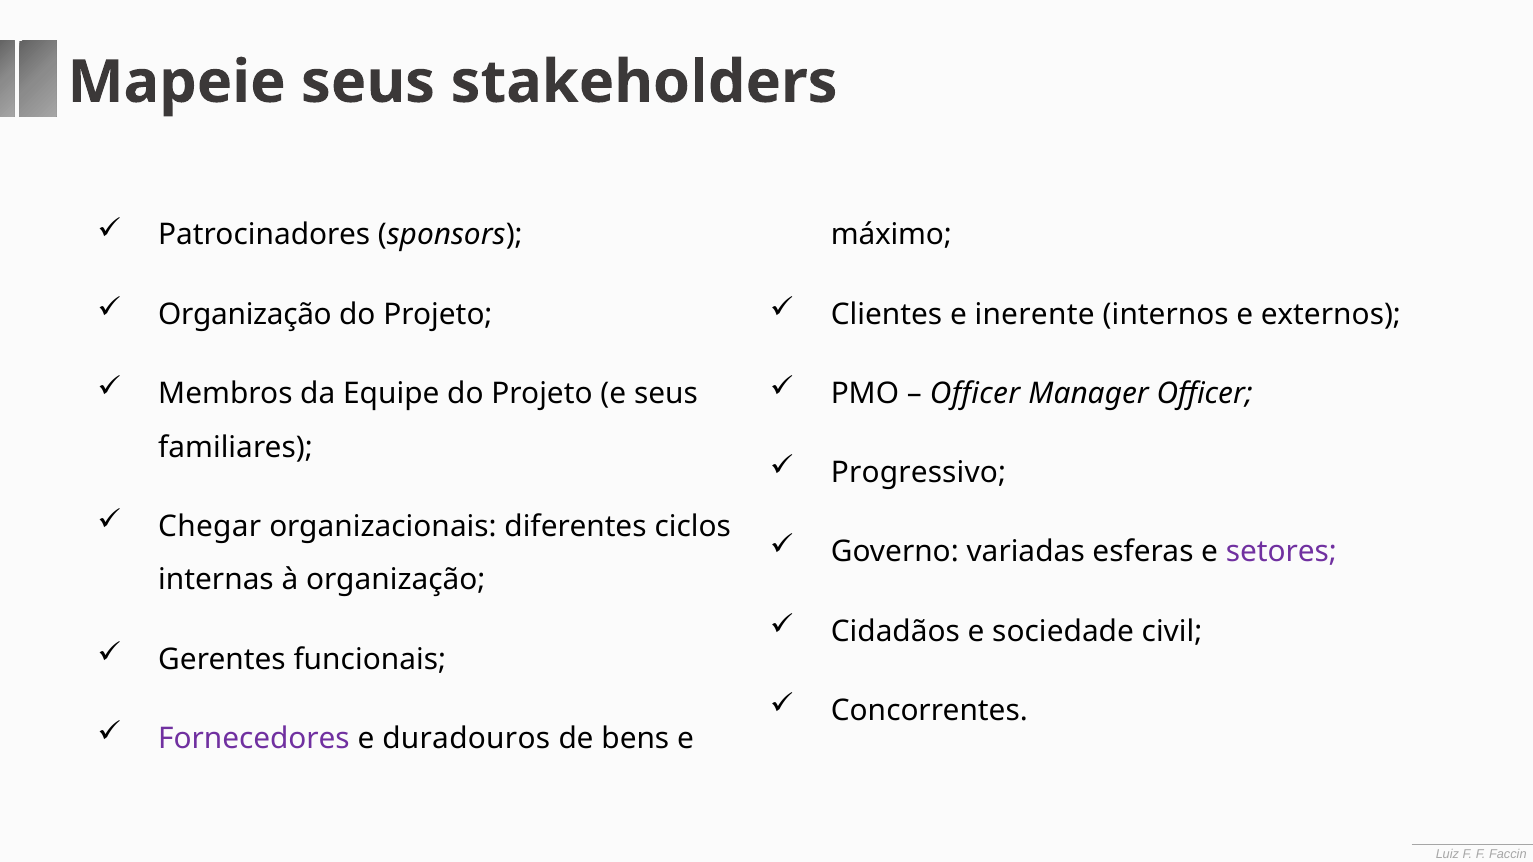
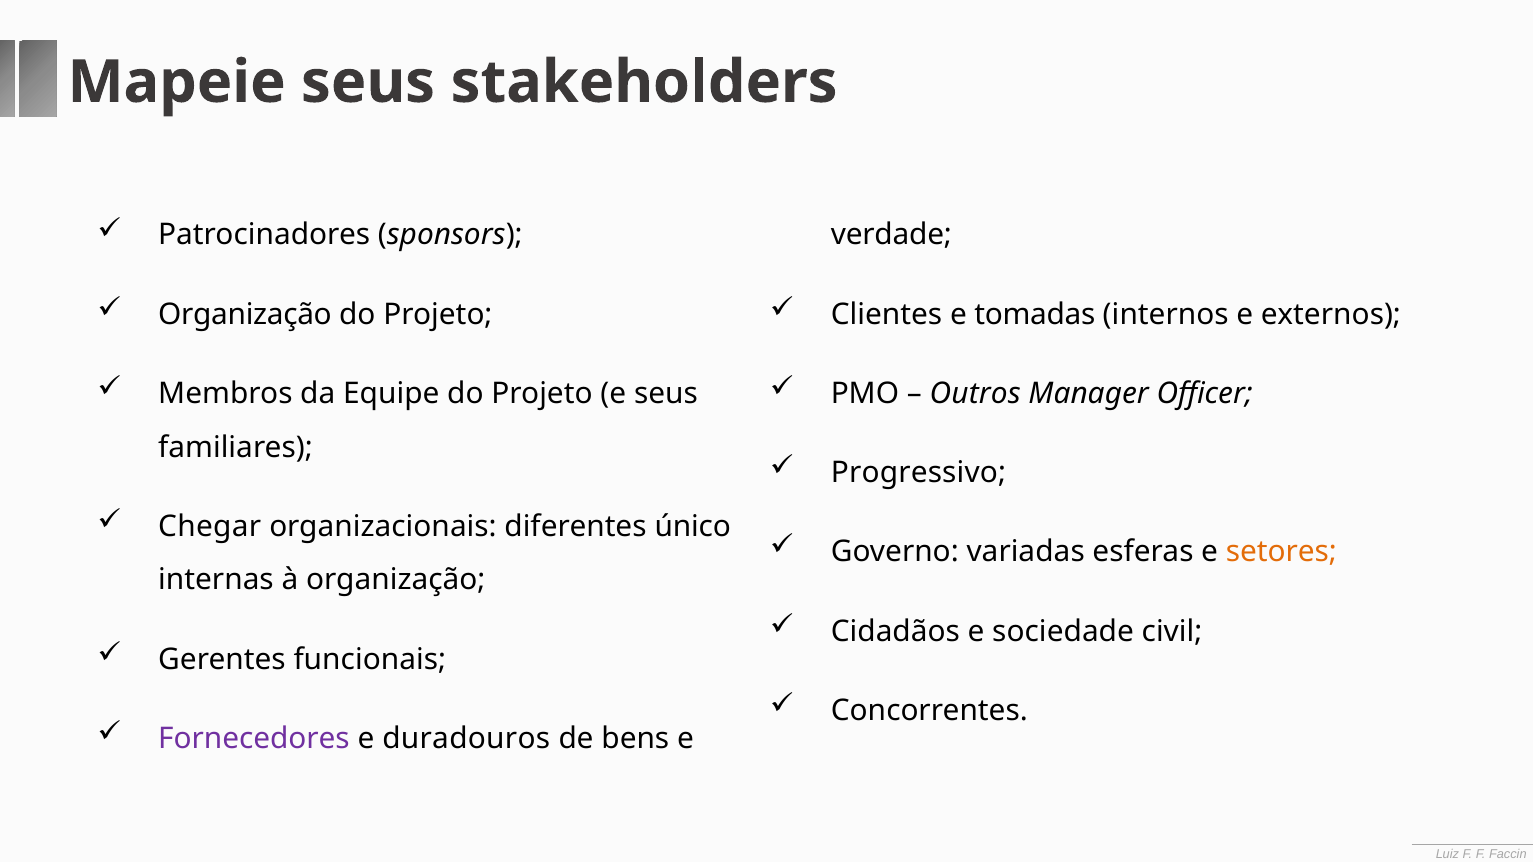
máximo: máximo -> verdade
inerente: inerente -> tomadas
Officer at (975, 394): Officer -> Outros
ciclos: ciclos -> único
setores colour: purple -> orange
